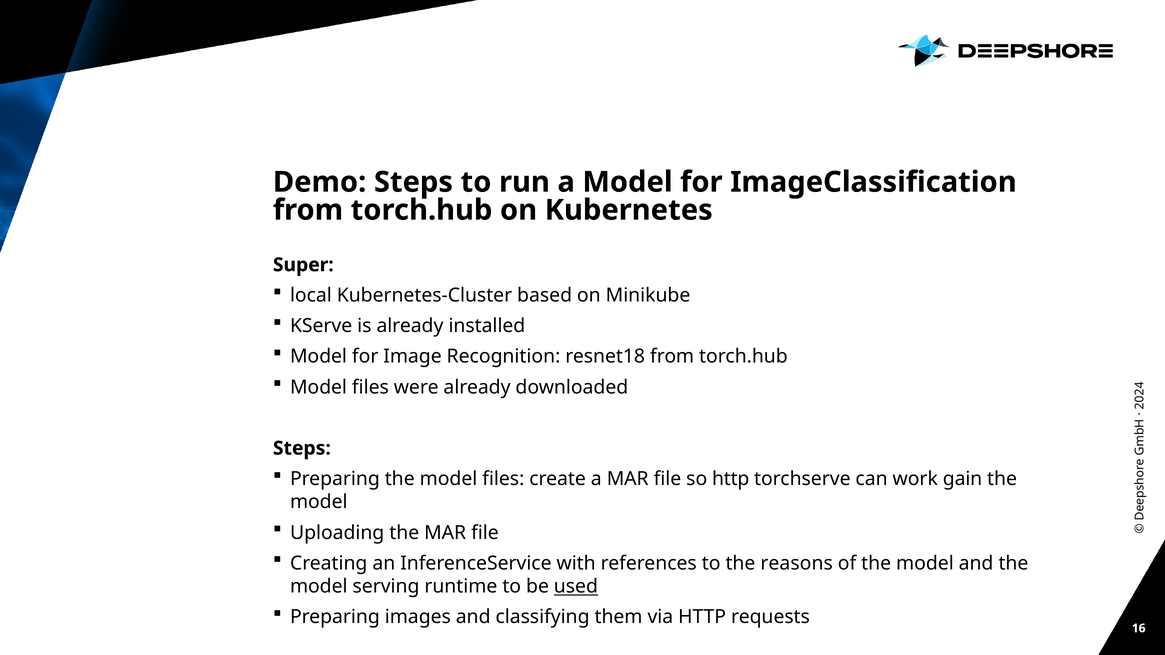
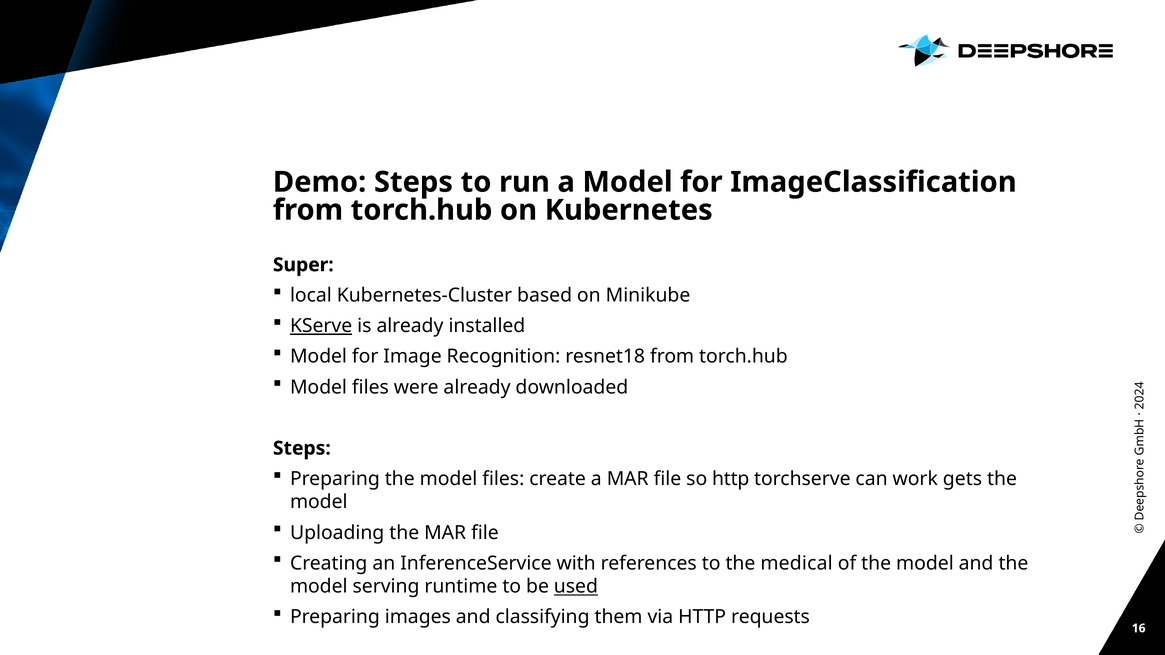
KServe underline: none -> present
gain: gain -> gets
reasons: reasons -> medical
